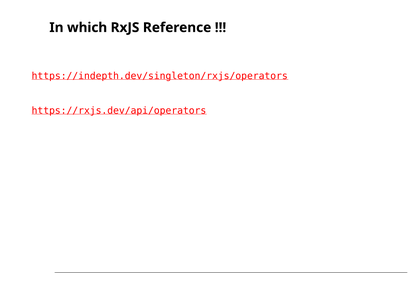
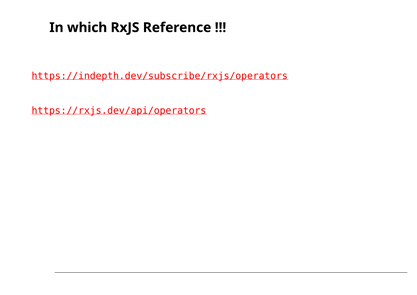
https://indepth.dev/singleton/rxjs/operators: https://indepth.dev/singleton/rxjs/operators -> https://indepth.dev/subscribe/rxjs/operators
